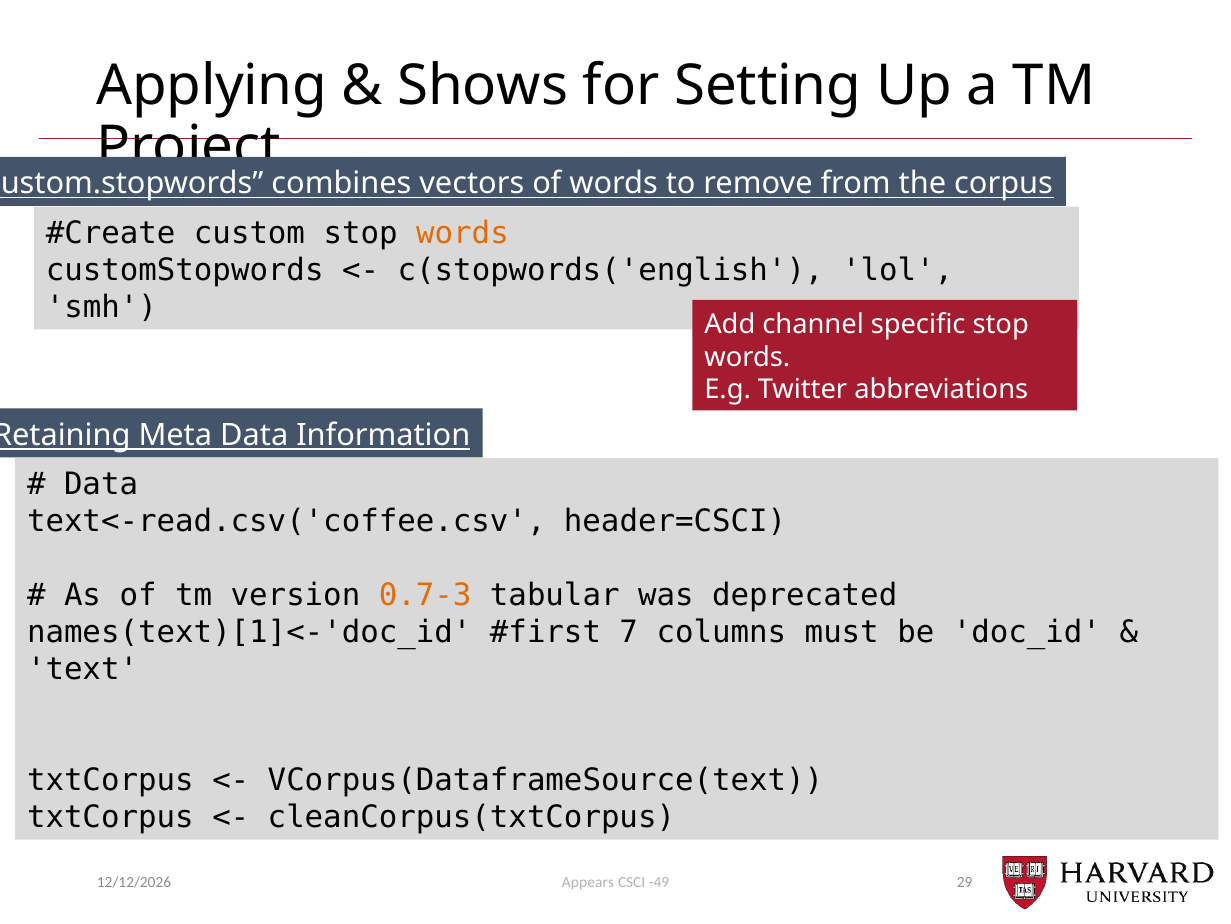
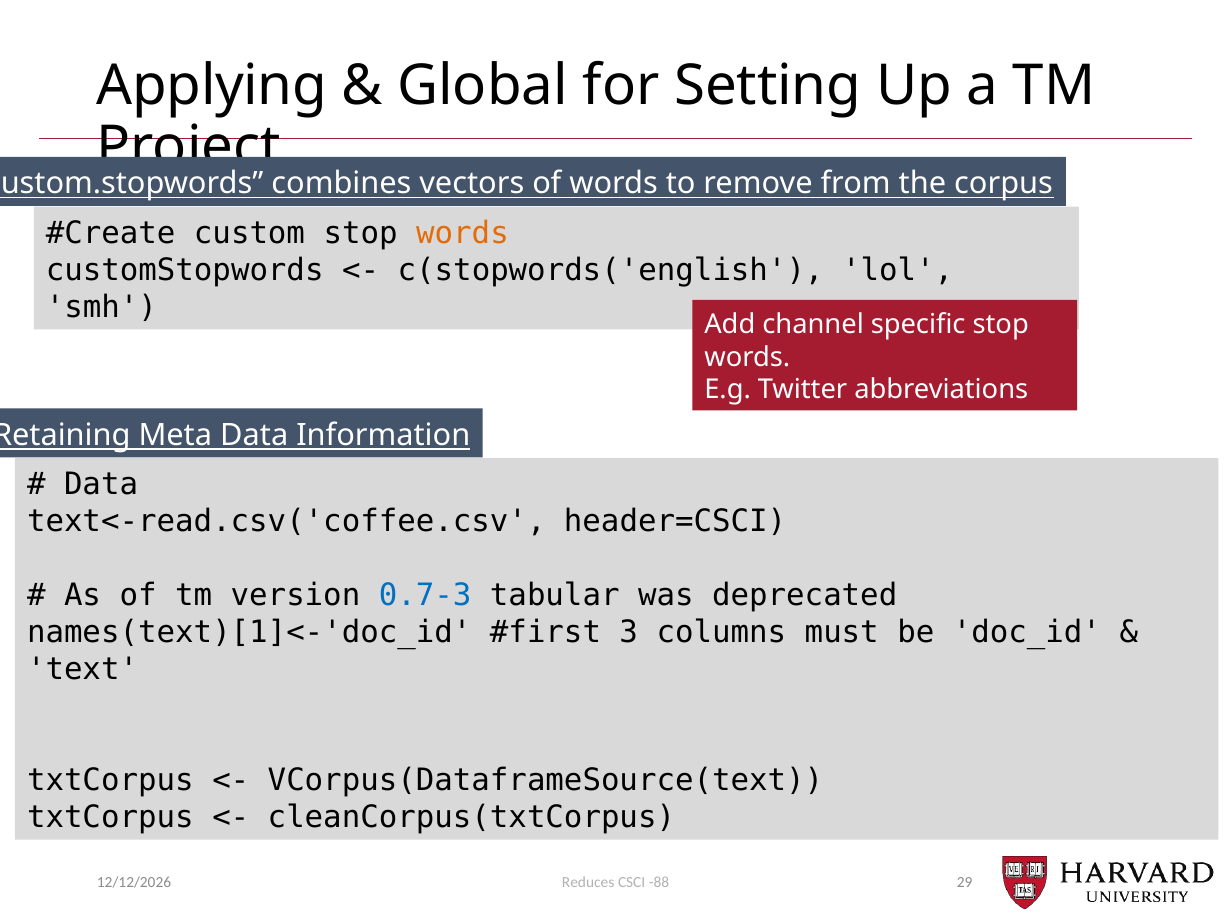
Shows: Shows -> Global
0.7-3 colour: orange -> blue
7: 7 -> 3
Appears: Appears -> Reduces
-49: -49 -> -88
